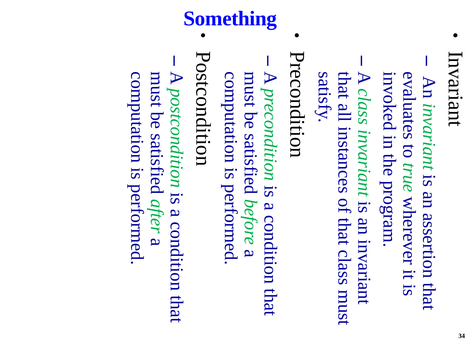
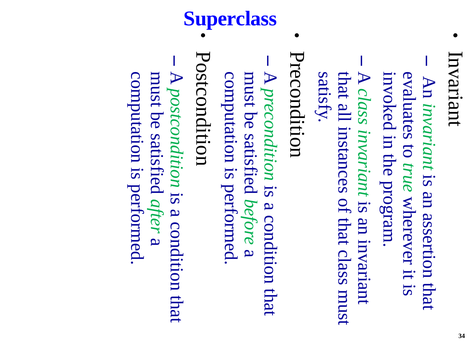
Something: Something -> Superclass
